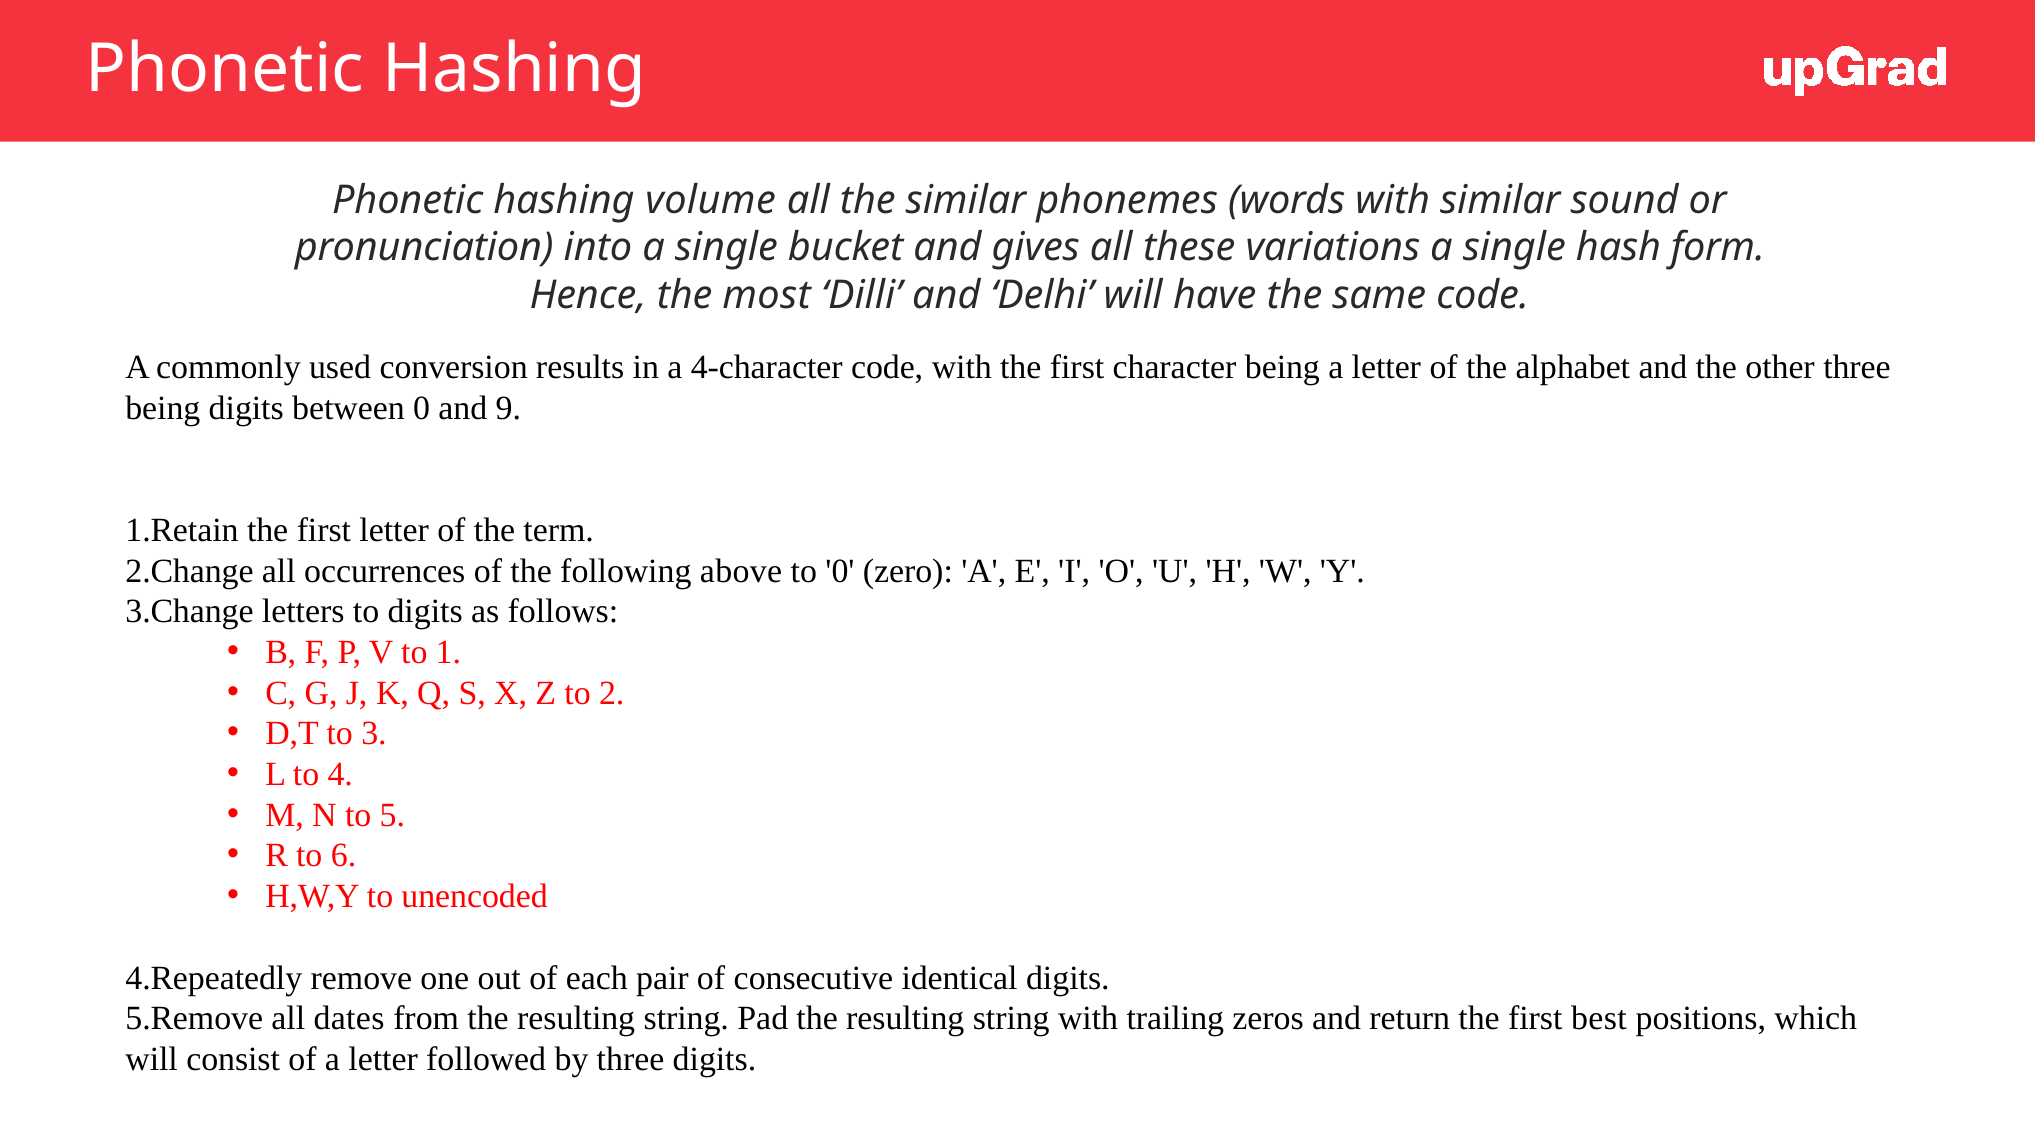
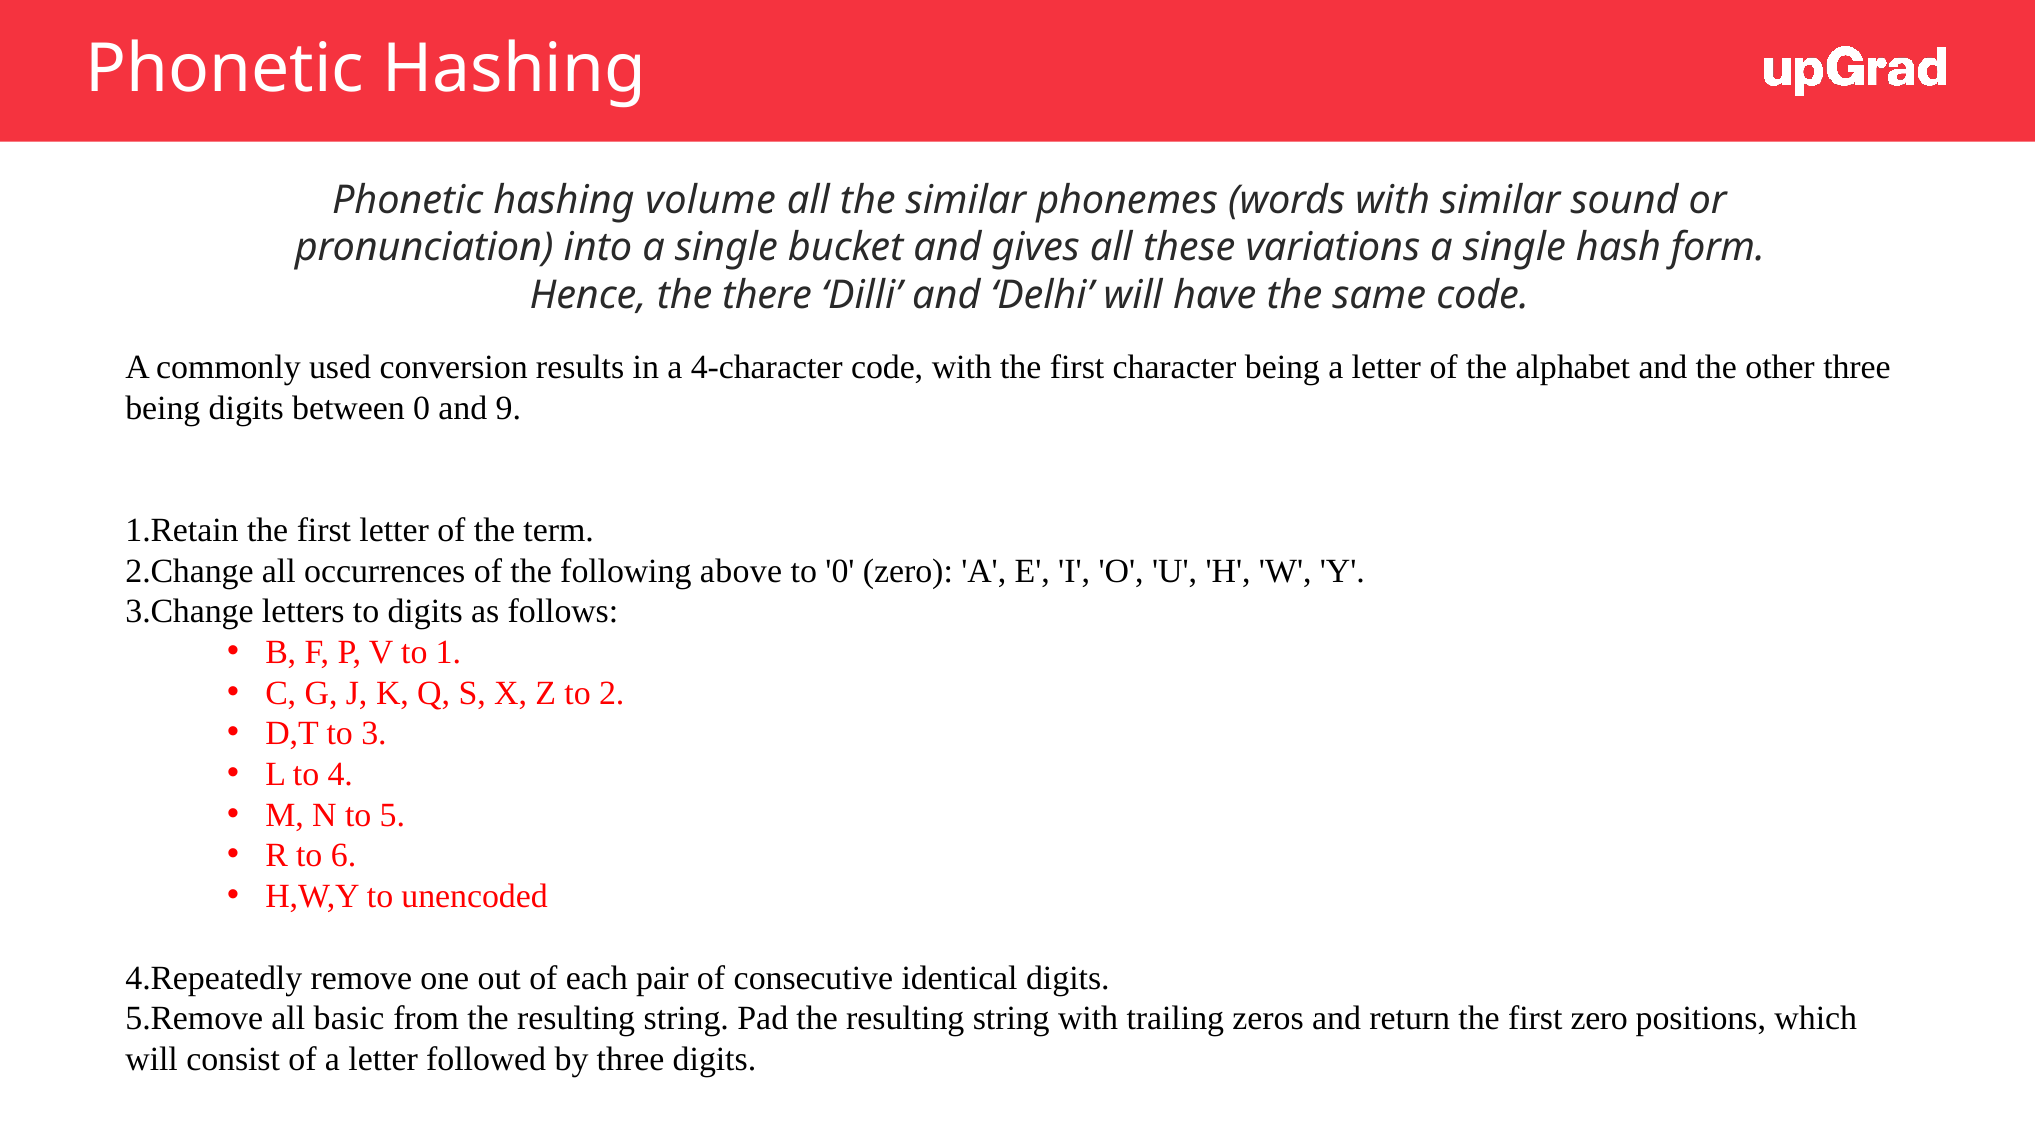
most: most -> there
dates: dates -> basic
first best: best -> zero
